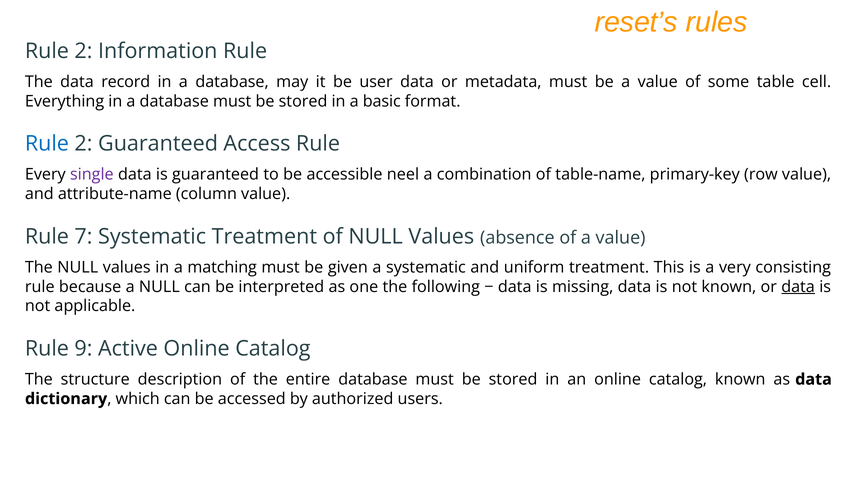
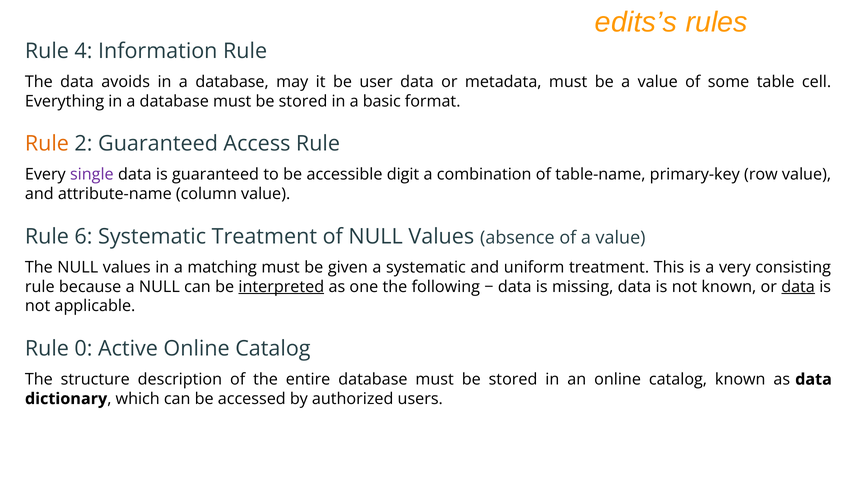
reset’s: reset’s -> edits’s
2 at (83, 51): 2 -> 4
record: record -> avoids
Rule at (47, 144) colour: blue -> orange
neel: neel -> digit
7: 7 -> 6
interpreted underline: none -> present
9: 9 -> 0
